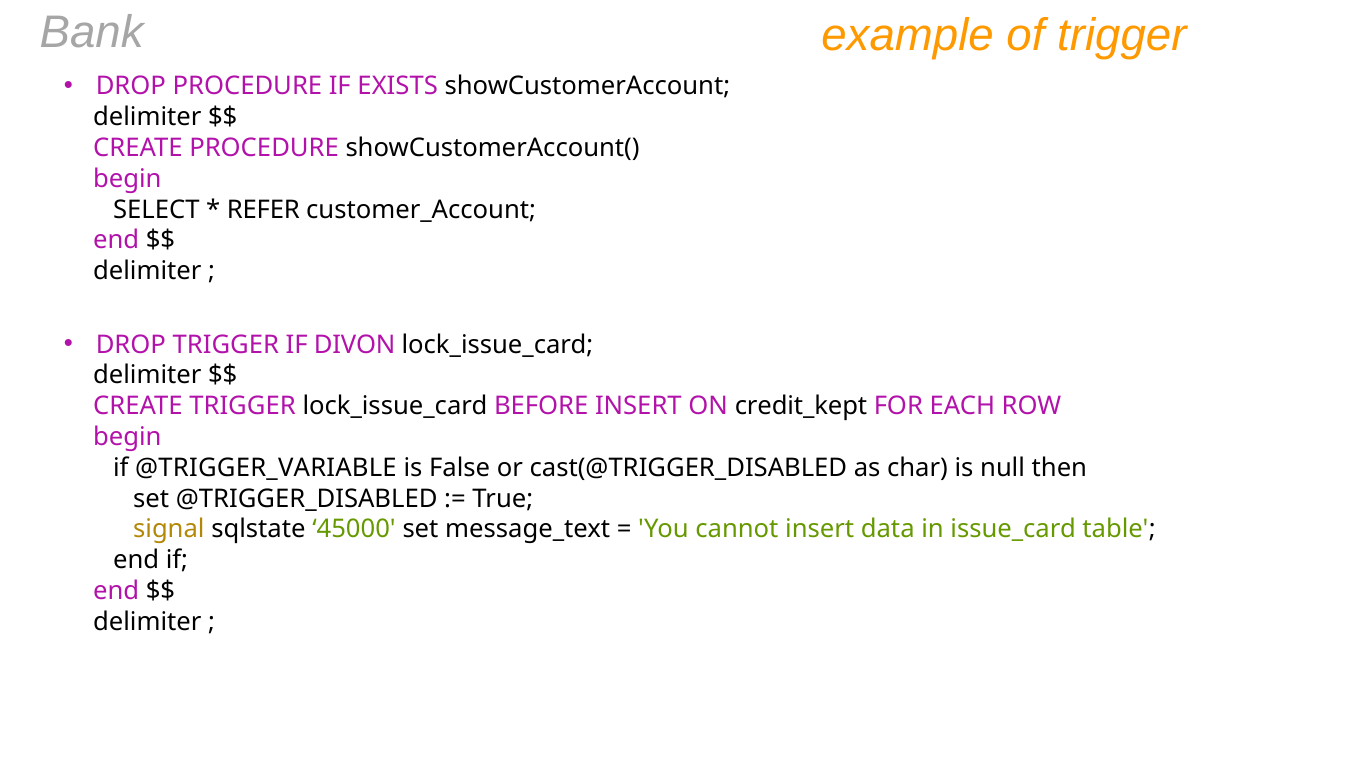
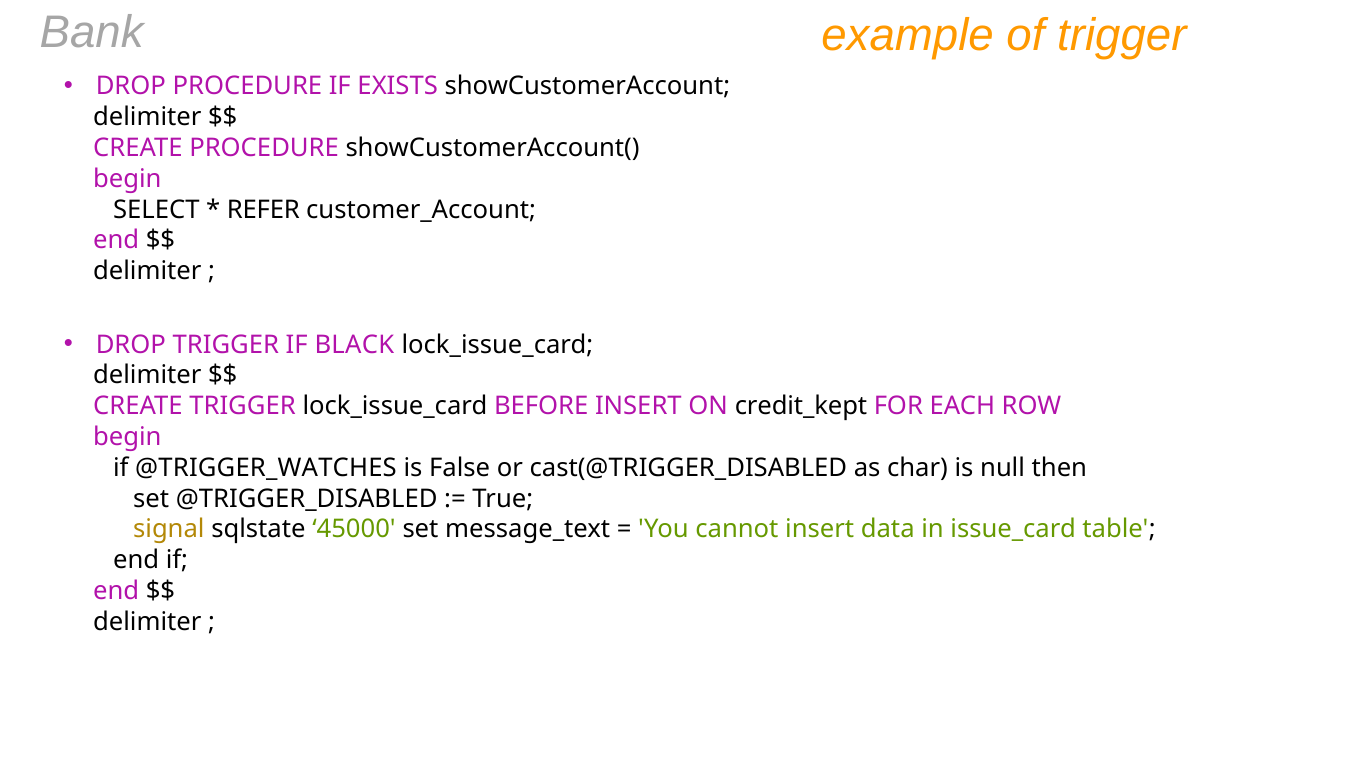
DIVON: DIVON -> BLACK
@TRIGGER_VARIABLE: @TRIGGER_VARIABLE -> @TRIGGER_WATCHES
